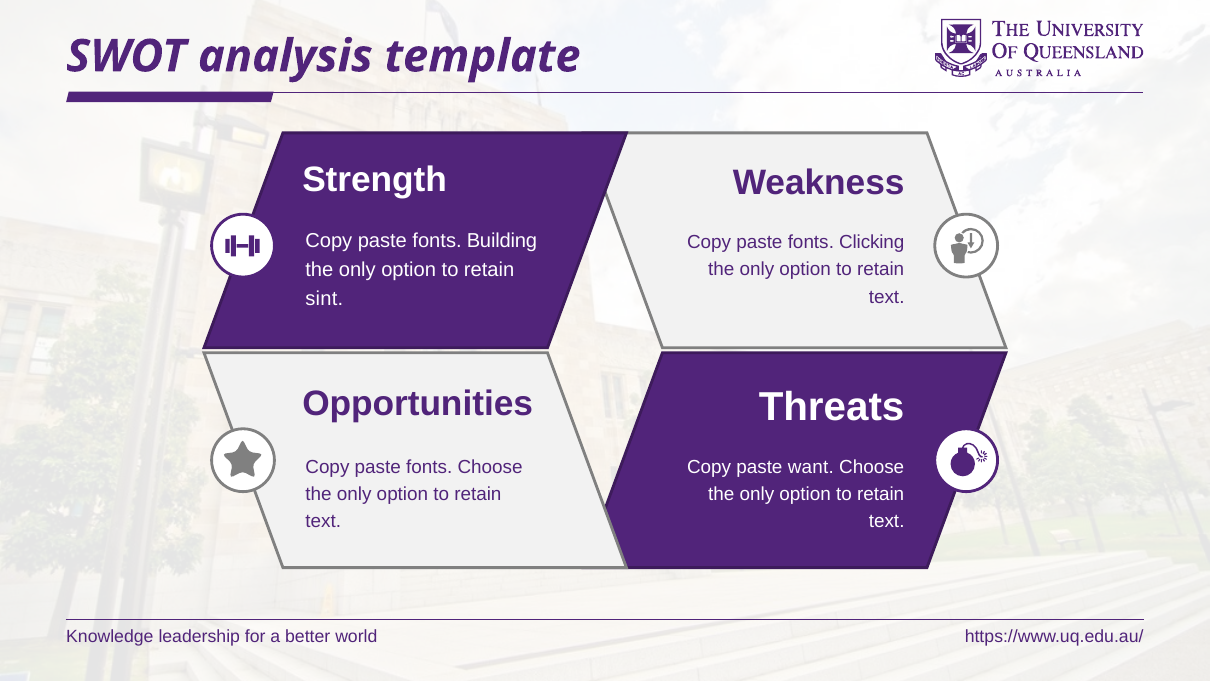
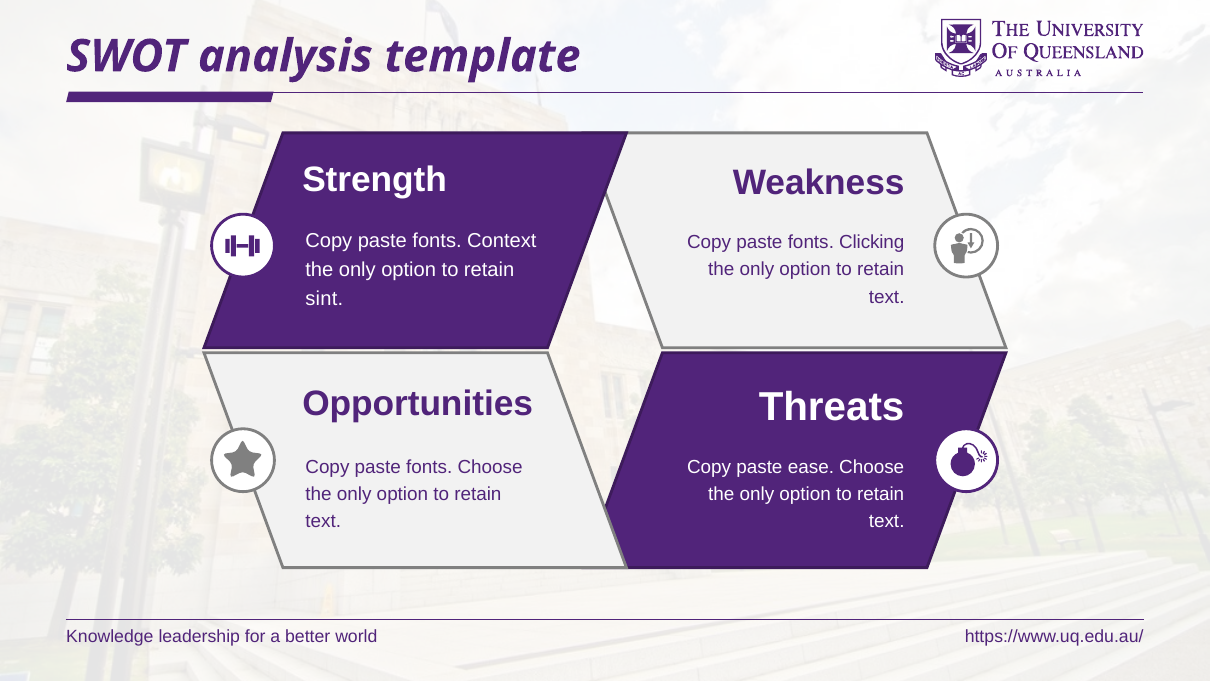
Building: Building -> Context
want: want -> ease
